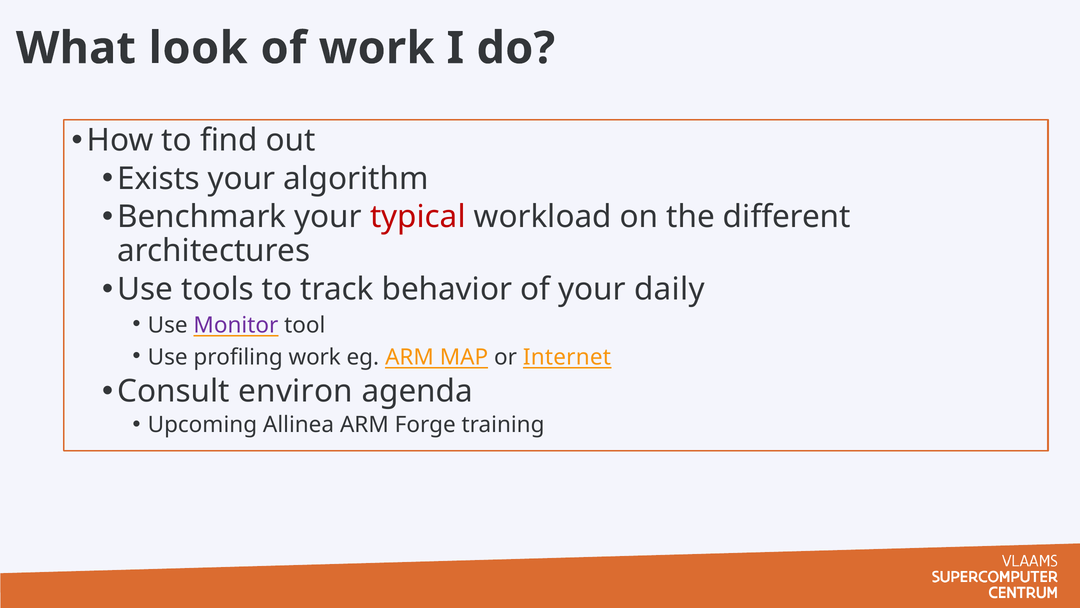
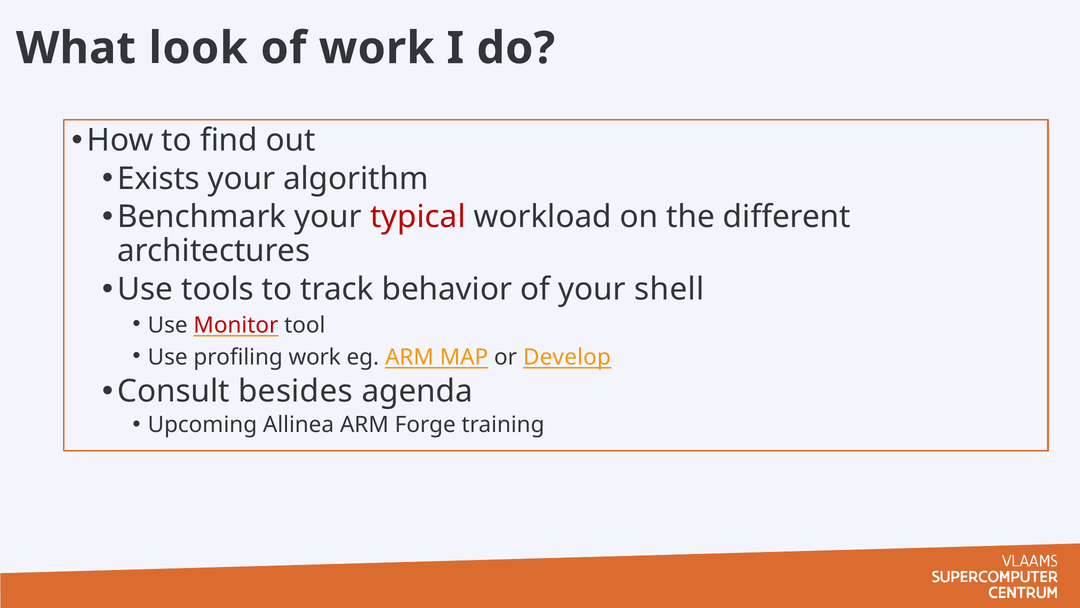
daily: daily -> shell
Monitor colour: purple -> red
Internet: Internet -> Develop
environ: environ -> besides
